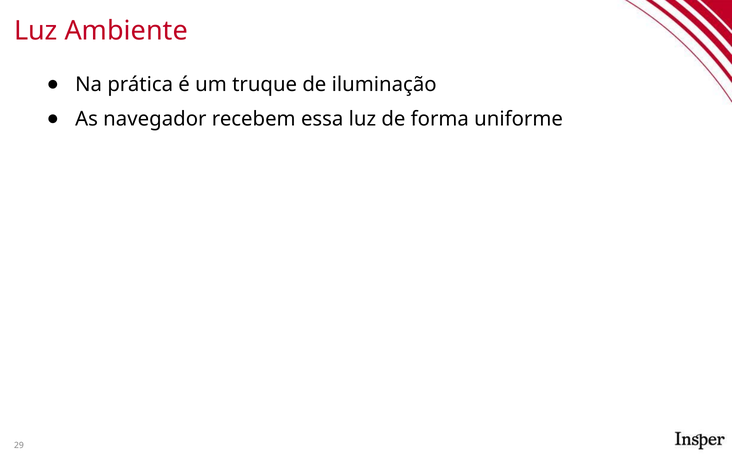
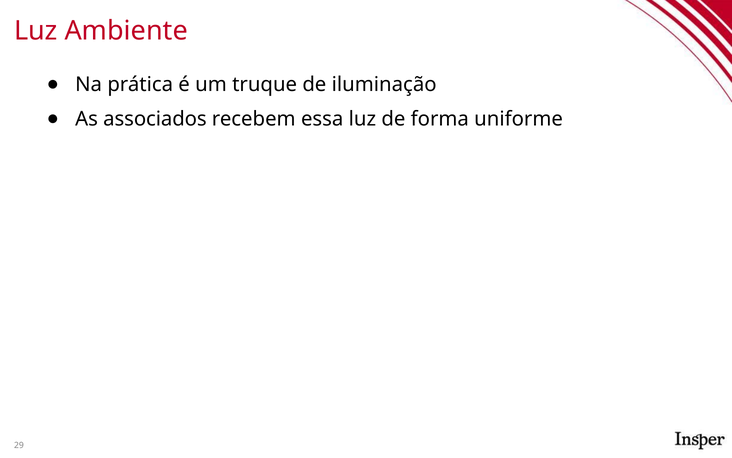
navegador: navegador -> associados
